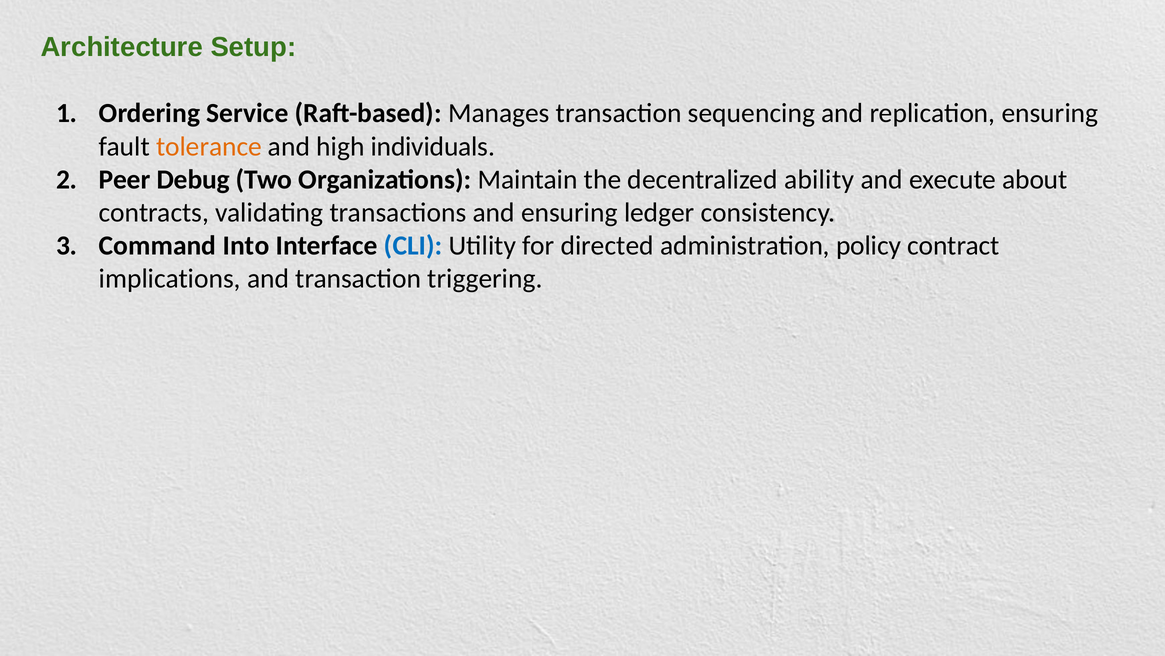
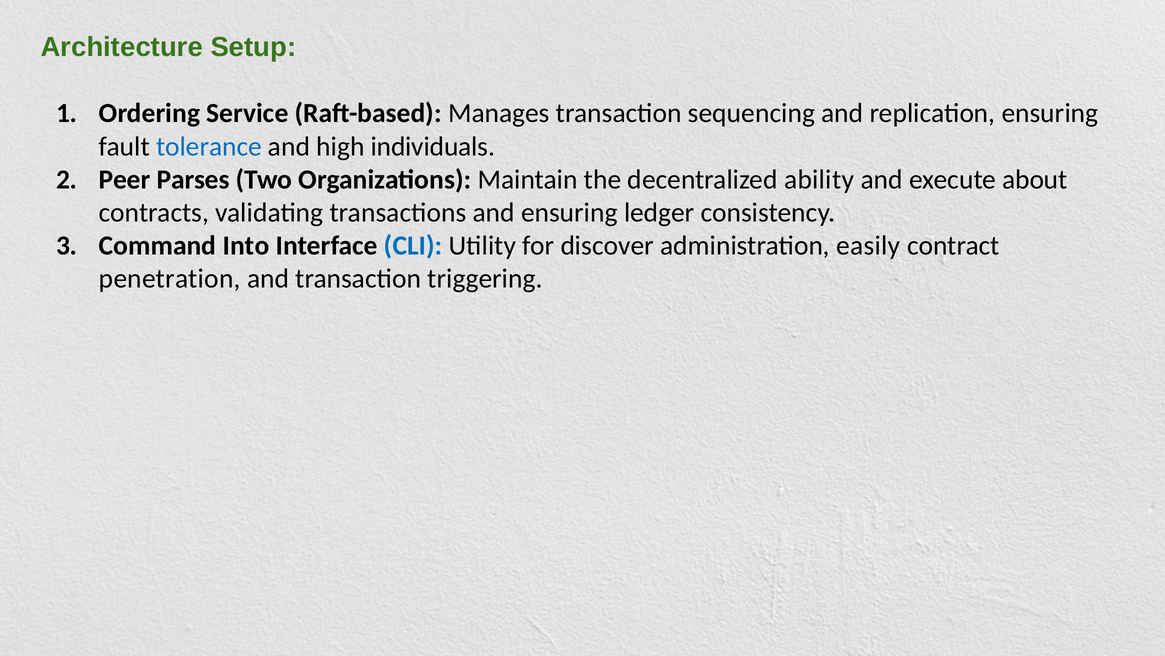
tolerance colour: orange -> blue
Debug: Debug -> Parses
directed: directed -> discover
policy: policy -> easily
implications: implications -> penetration
